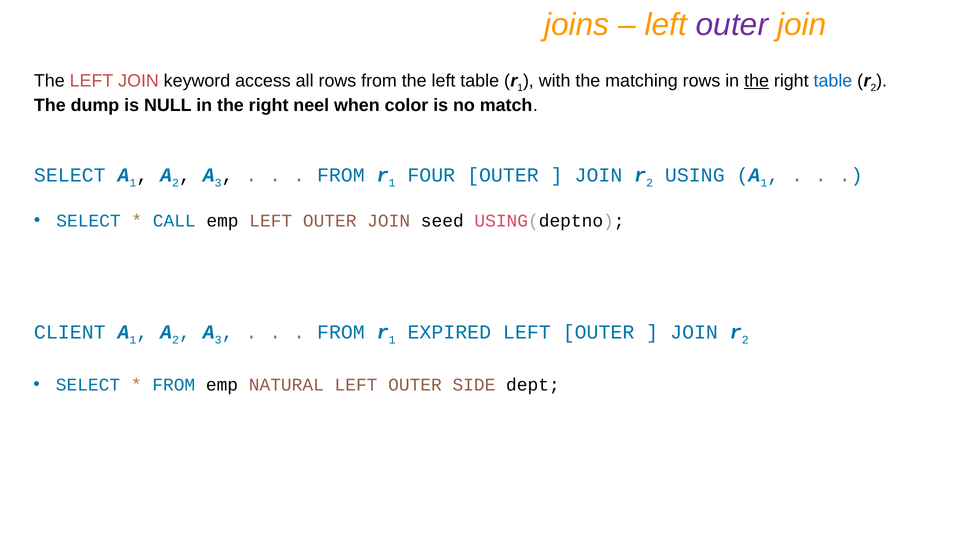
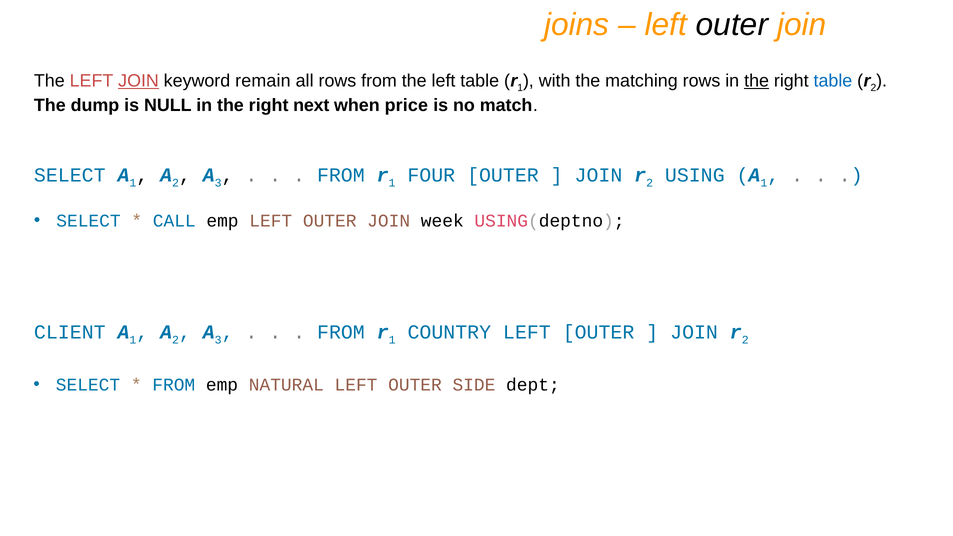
outer at (732, 25) colour: purple -> black
JOIN at (139, 81) underline: none -> present
access: access -> remain
neel: neel -> next
color: color -> price
seed: seed -> week
EXPIRED: EXPIRED -> COUNTRY
